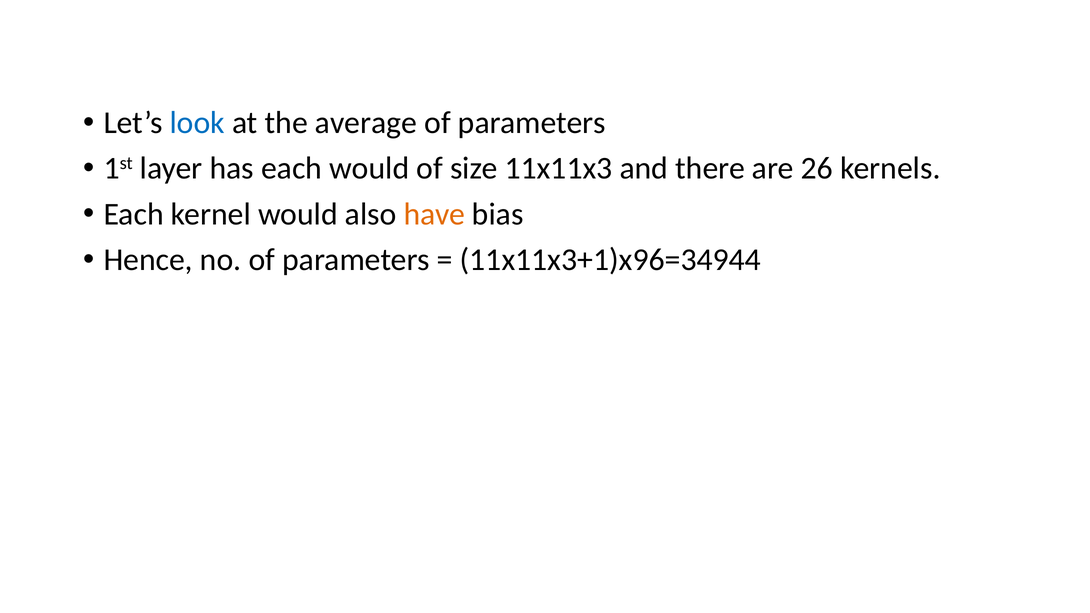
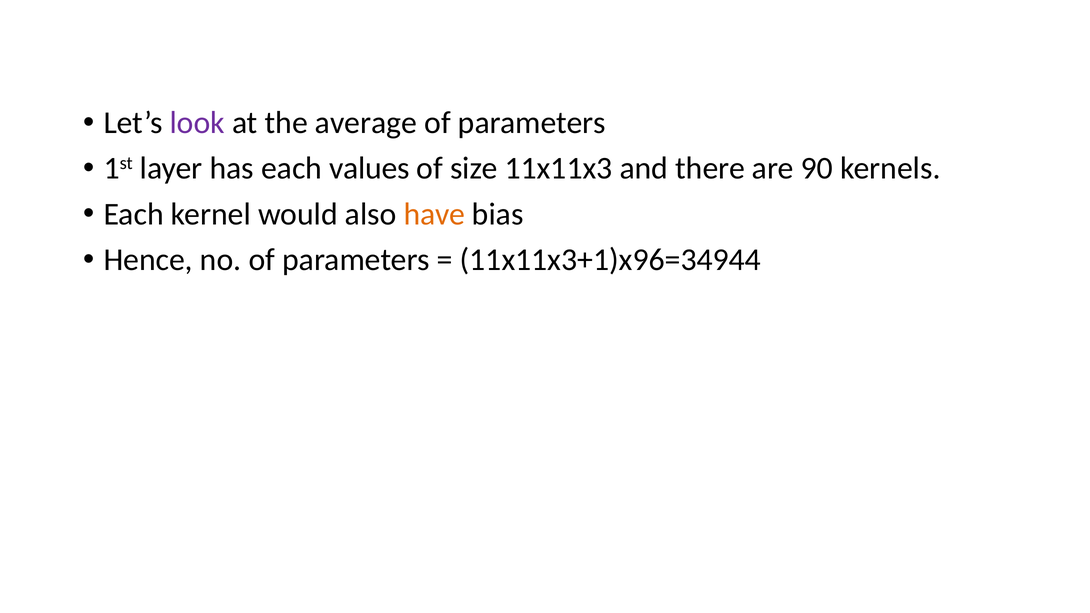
look colour: blue -> purple
each would: would -> values
26: 26 -> 90
